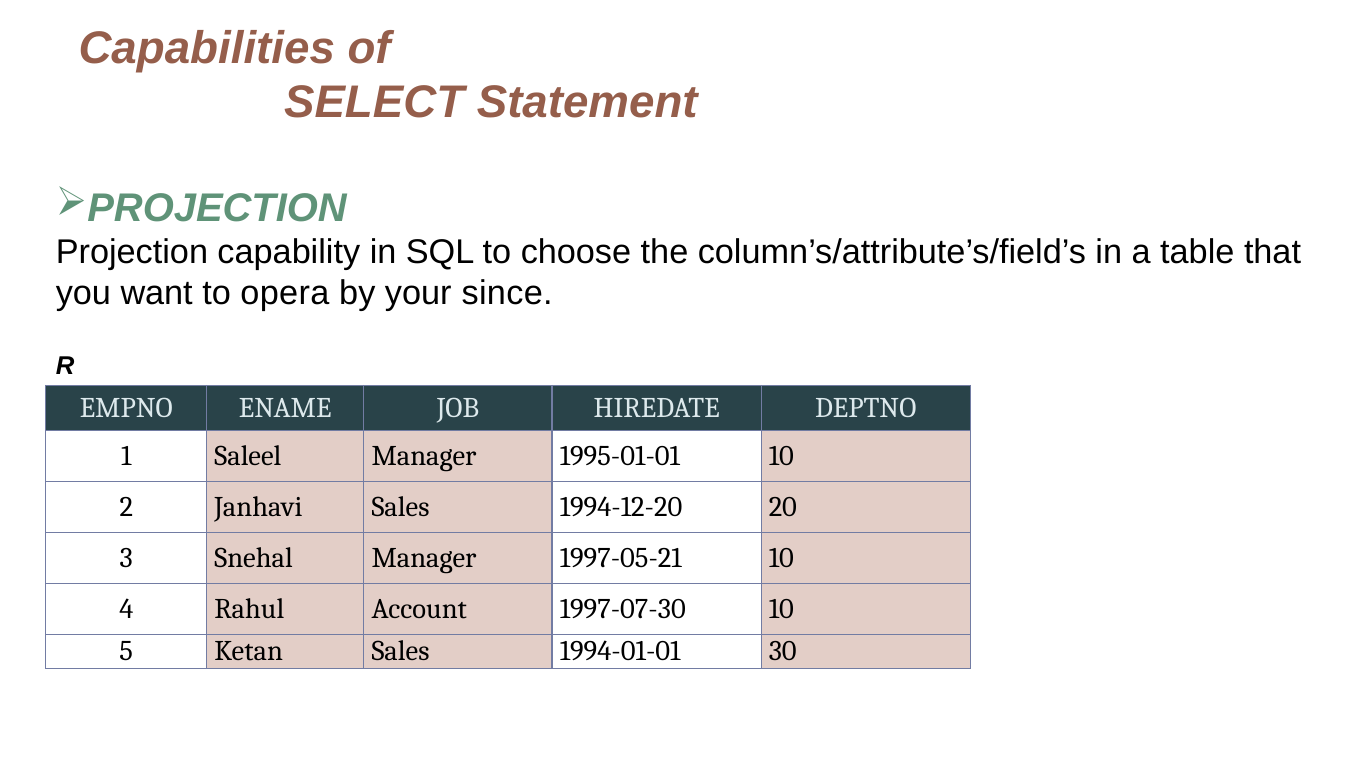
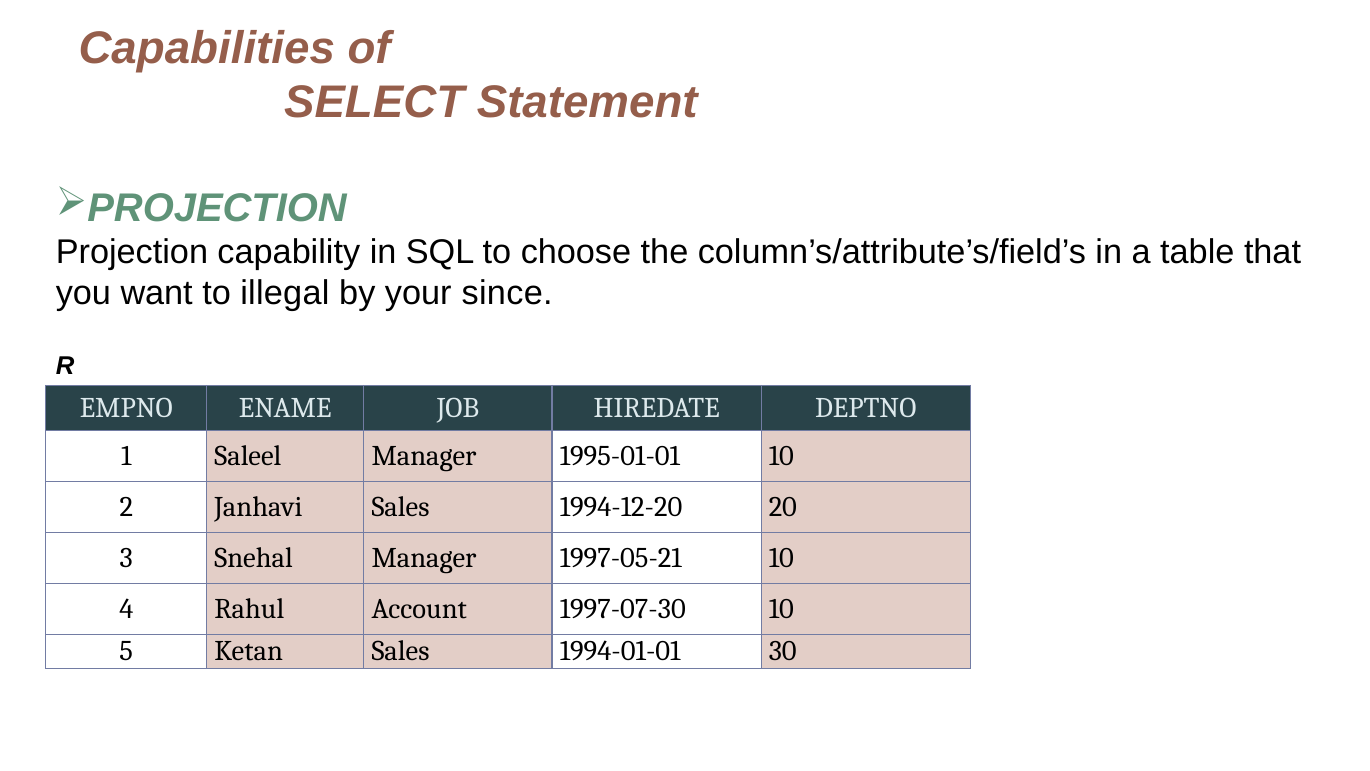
opera: opera -> illegal
